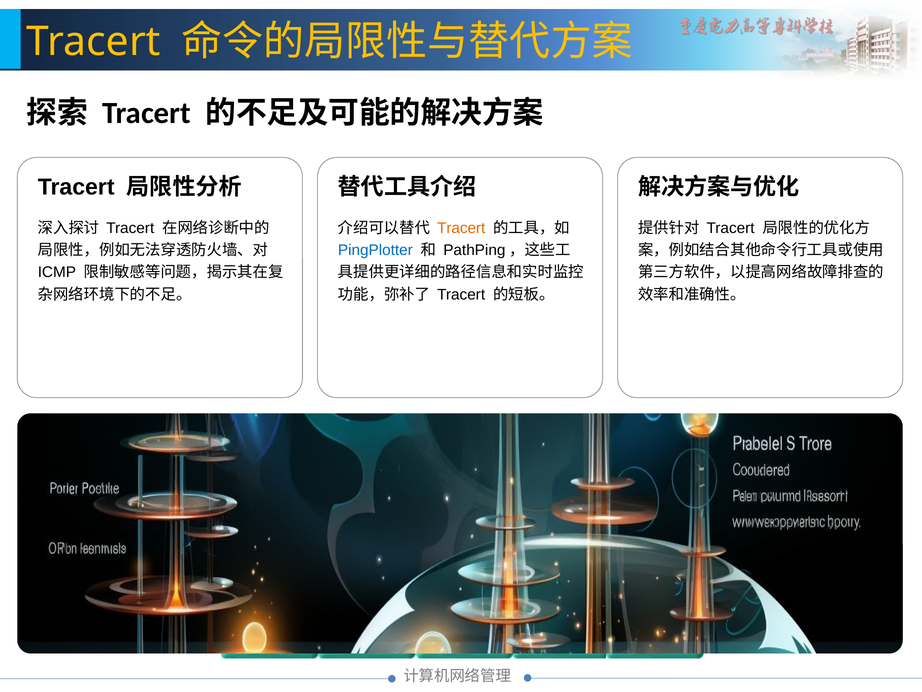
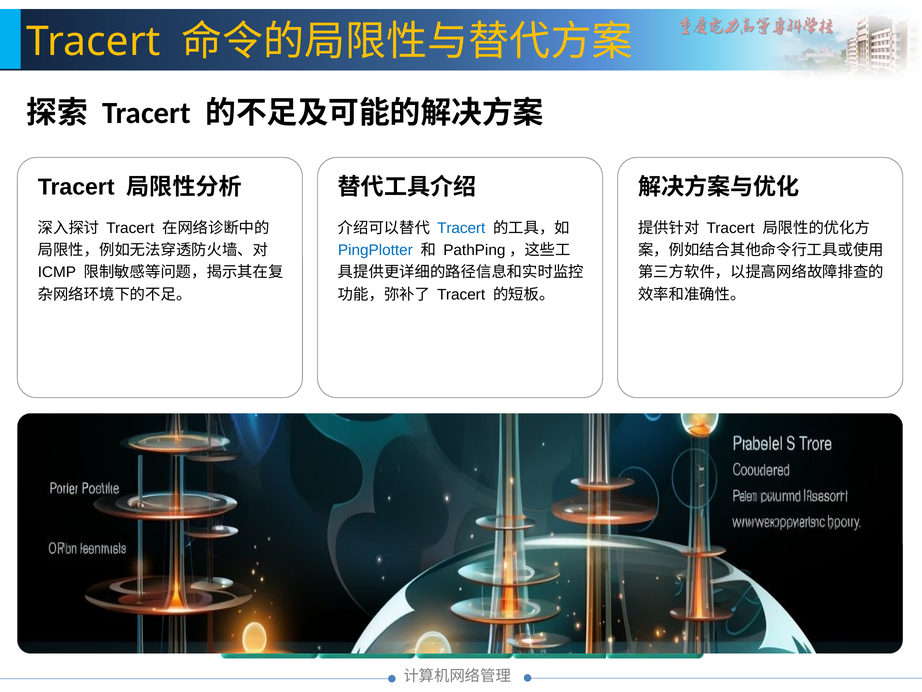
Tracert at (461, 228) colour: orange -> blue
